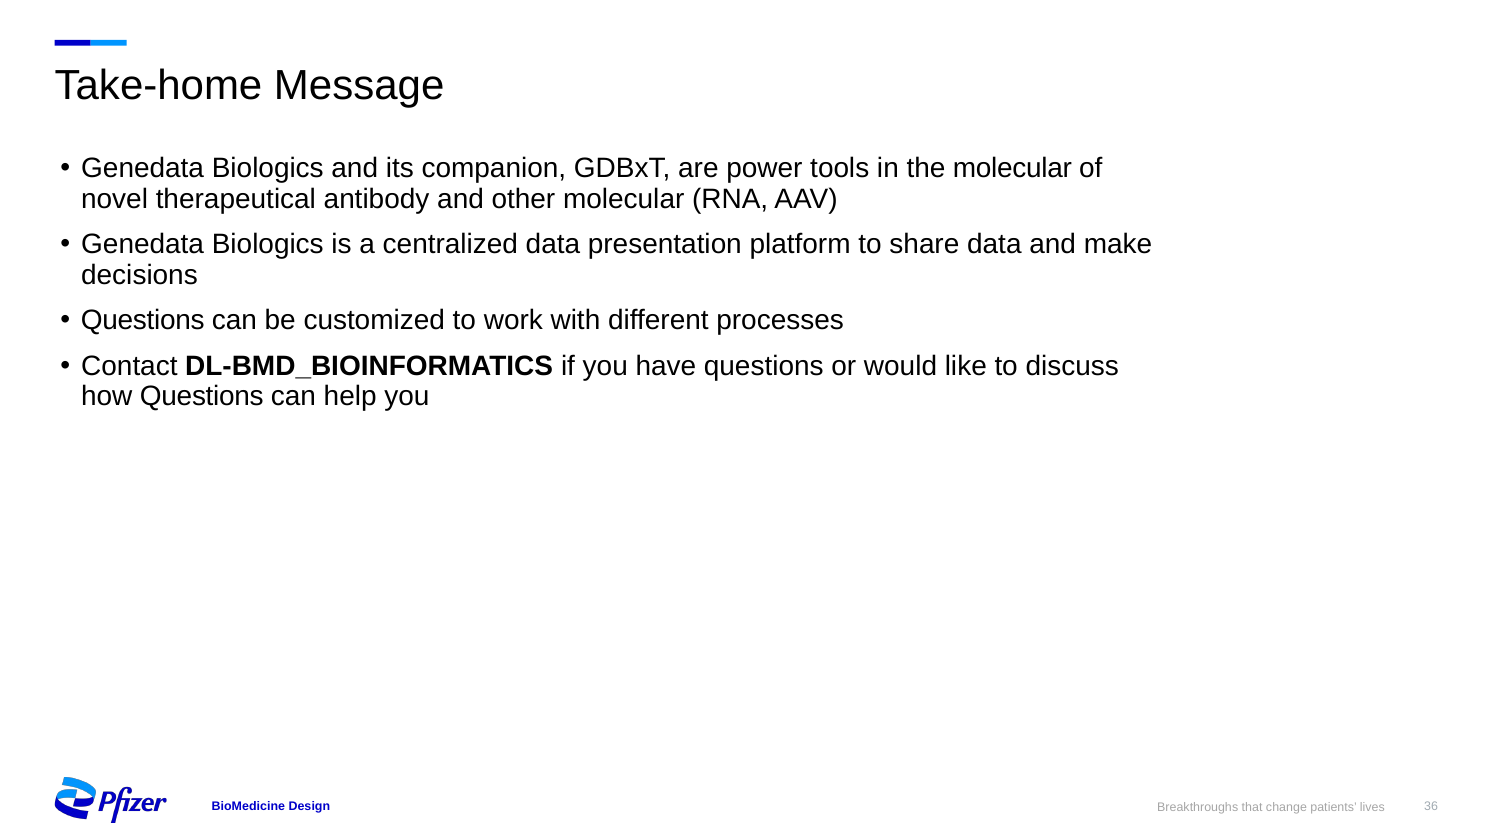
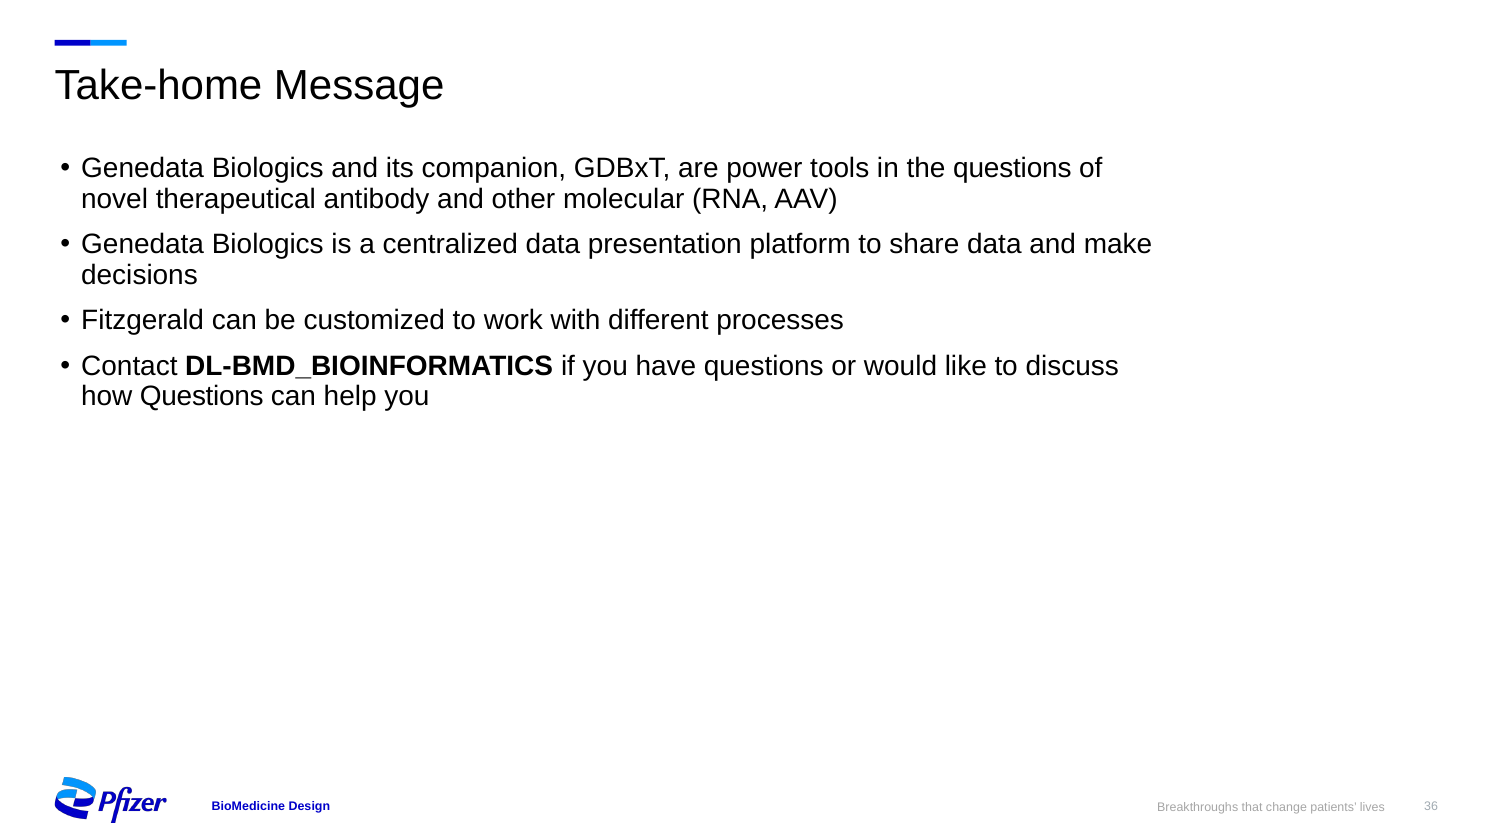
the molecular: molecular -> questions
Questions at (143, 321): Questions -> Fitzgerald
